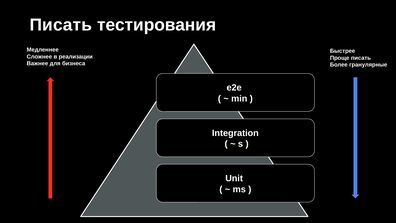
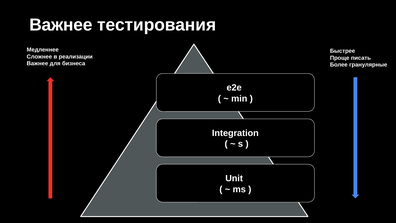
Писать at (61, 25): Писать -> Важнее
